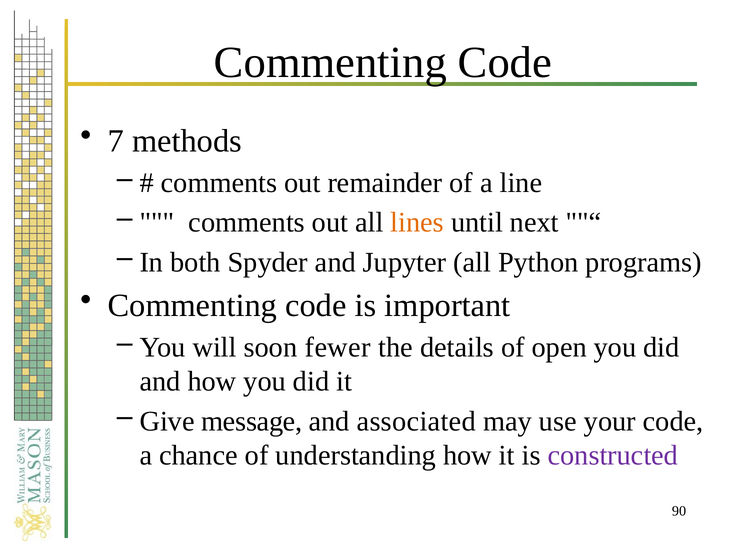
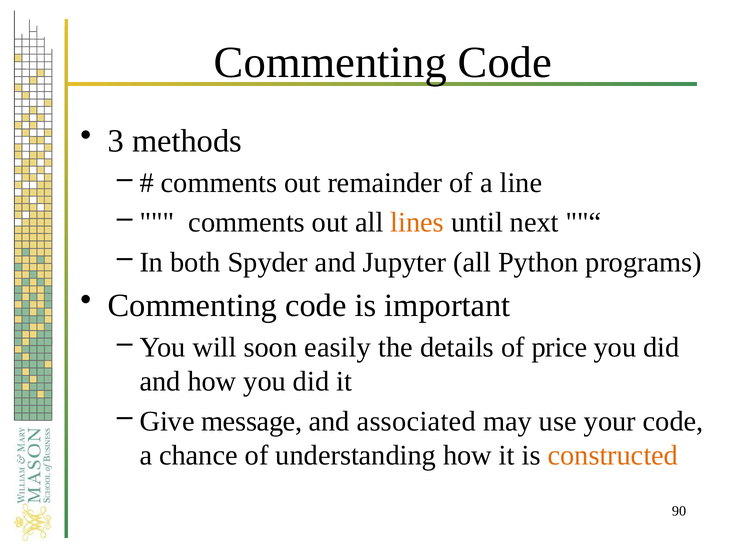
7: 7 -> 3
fewer: fewer -> easily
open: open -> price
constructed colour: purple -> orange
